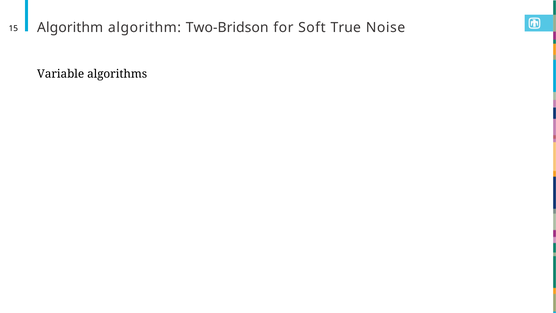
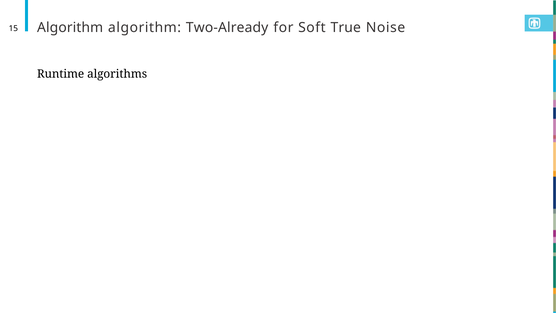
Two-Bridson: Two-Bridson -> Two-Already
Variable: Variable -> Runtime
